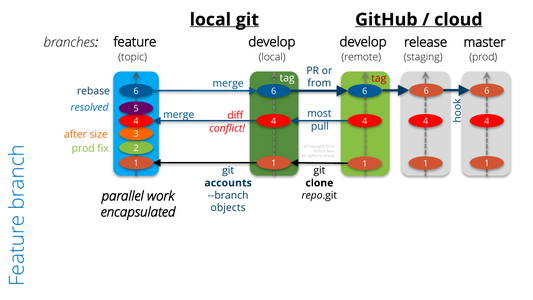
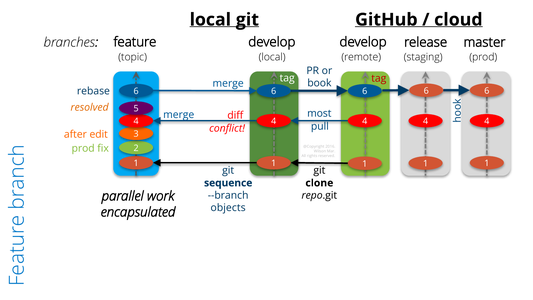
from: from -> book
resolved colour: blue -> orange
size: size -> edit
accounts: accounts -> sequence
